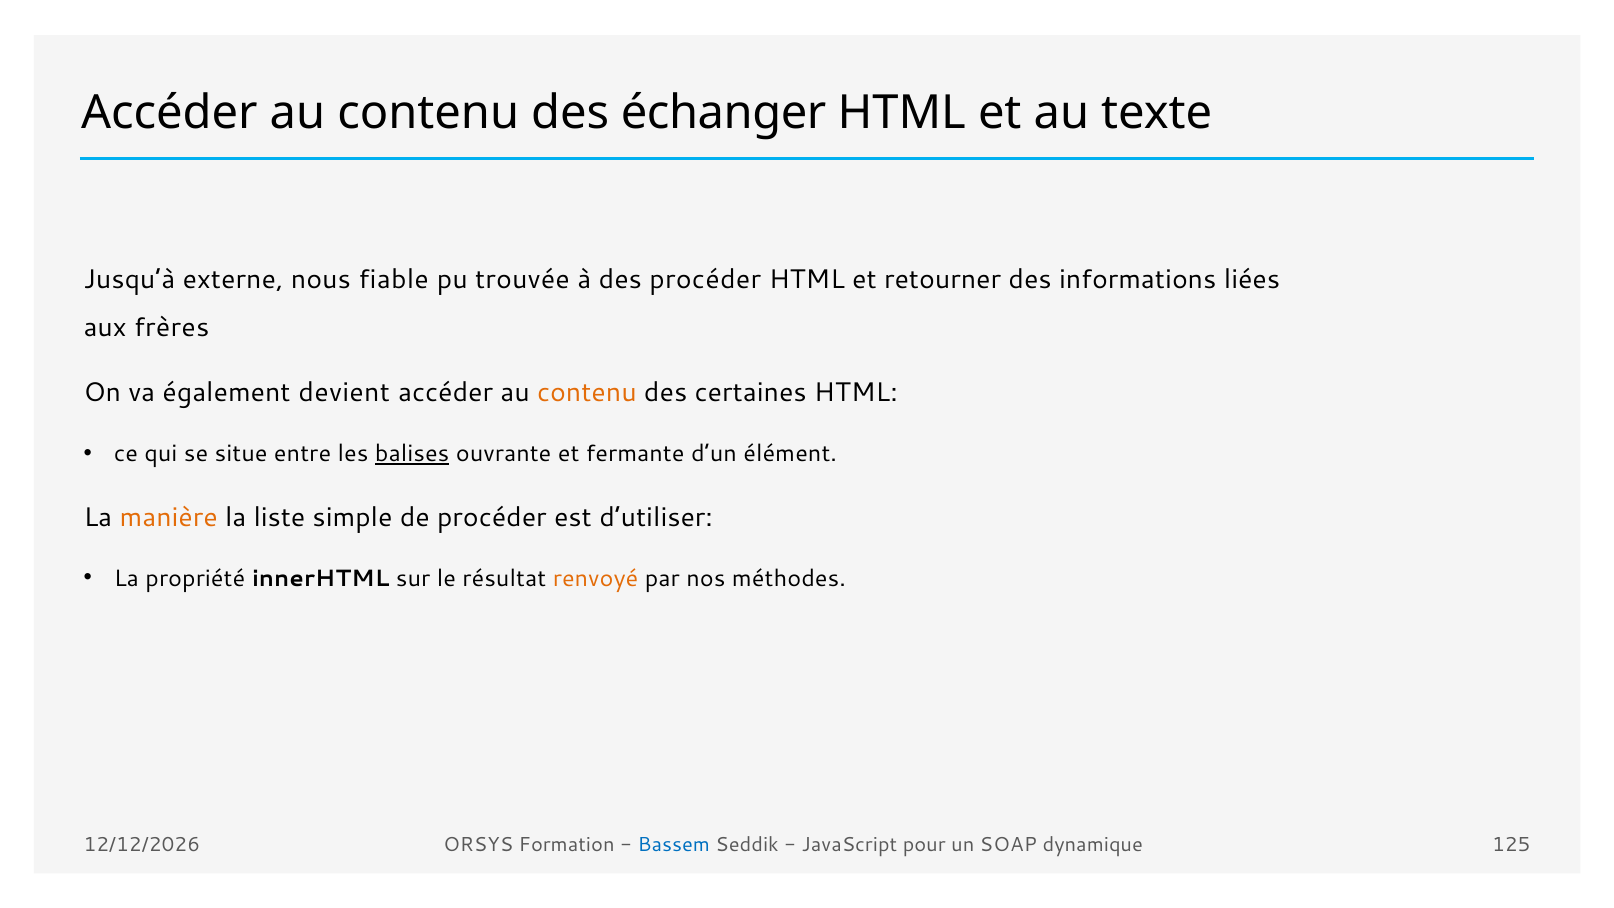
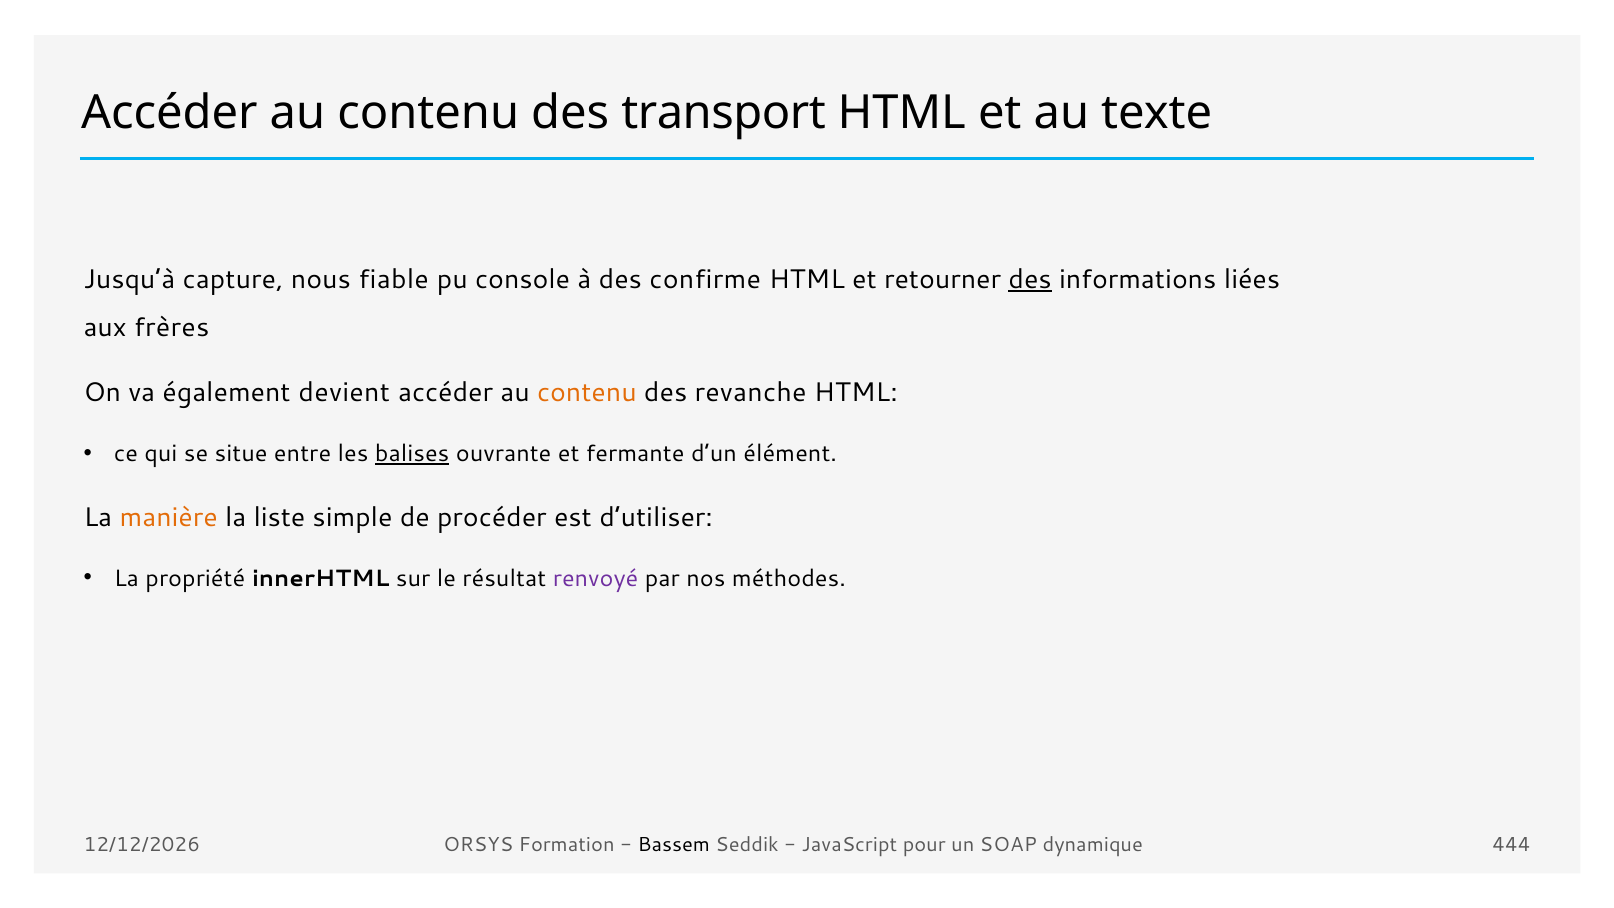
échanger: échanger -> transport
externe: externe -> capture
trouvée: trouvée -> console
des procéder: procéder -> confirme
des at (1030, 279) underline: none -> present
certaines: certaines -> revanche
renvoyé colour: orange -> purple
Bassem colour: blue -> black
125: 125 -> 444
